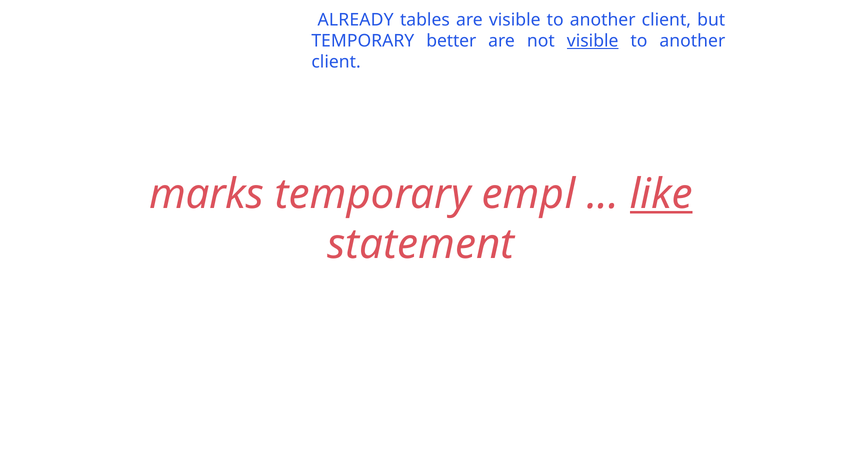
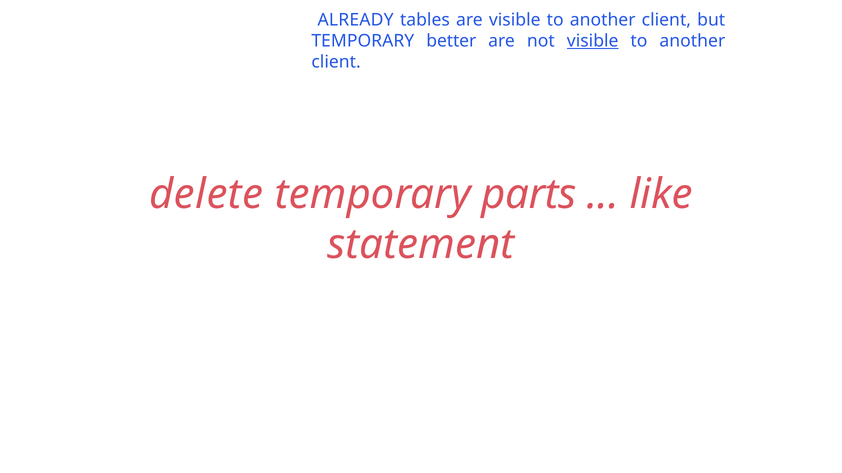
marks: marks -> delete
empl: empl -> parts
like underline: present -> none
